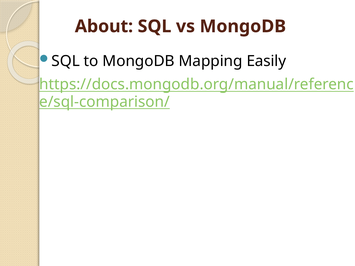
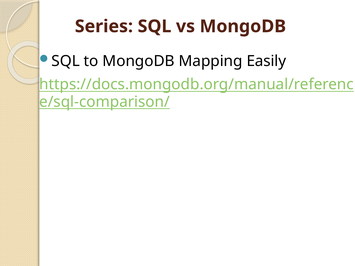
About: About -> Series
